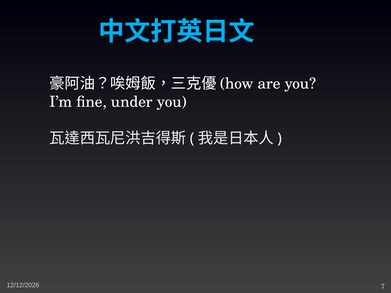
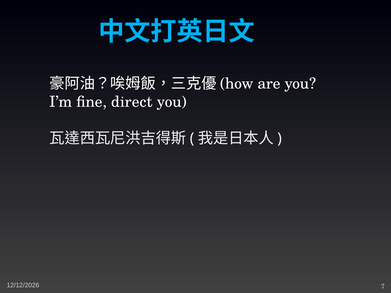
under: under -> direct
